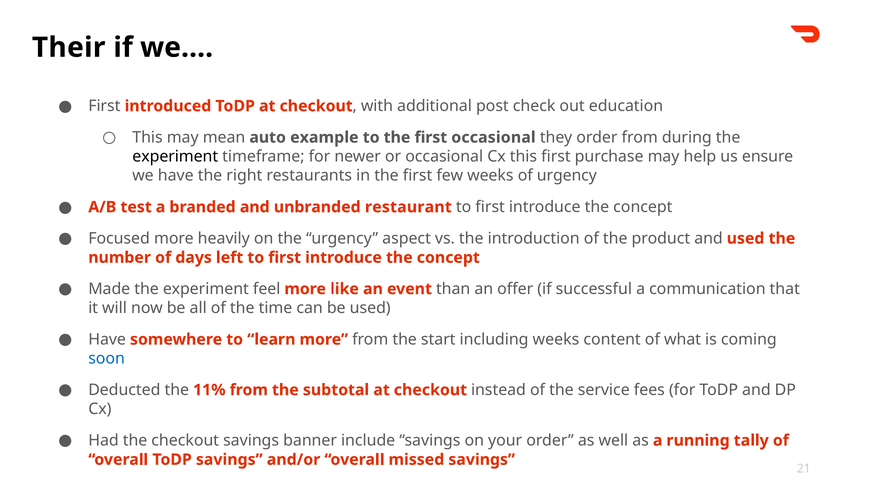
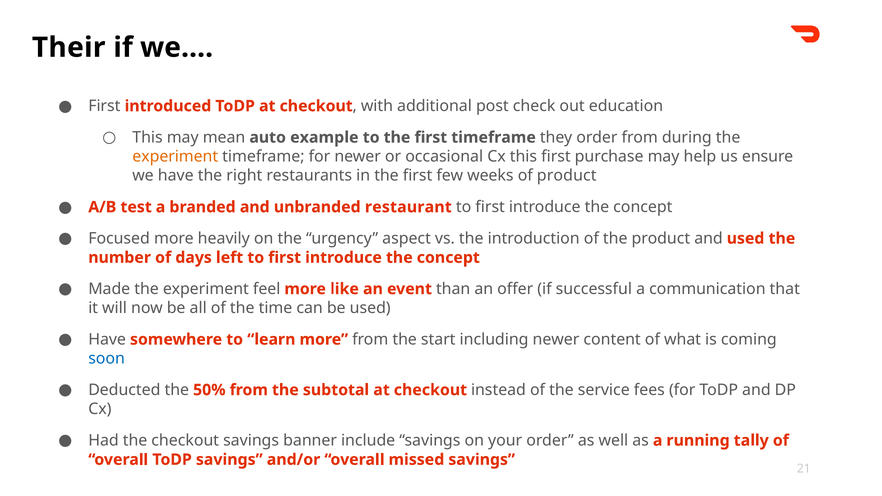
first occasional: occasional -> timeframe
experiment at (175, 157) colour: black -> orange
of urgency: urgency -> product
including weeks: weeks -> newer
11%: 11% -> 50%
